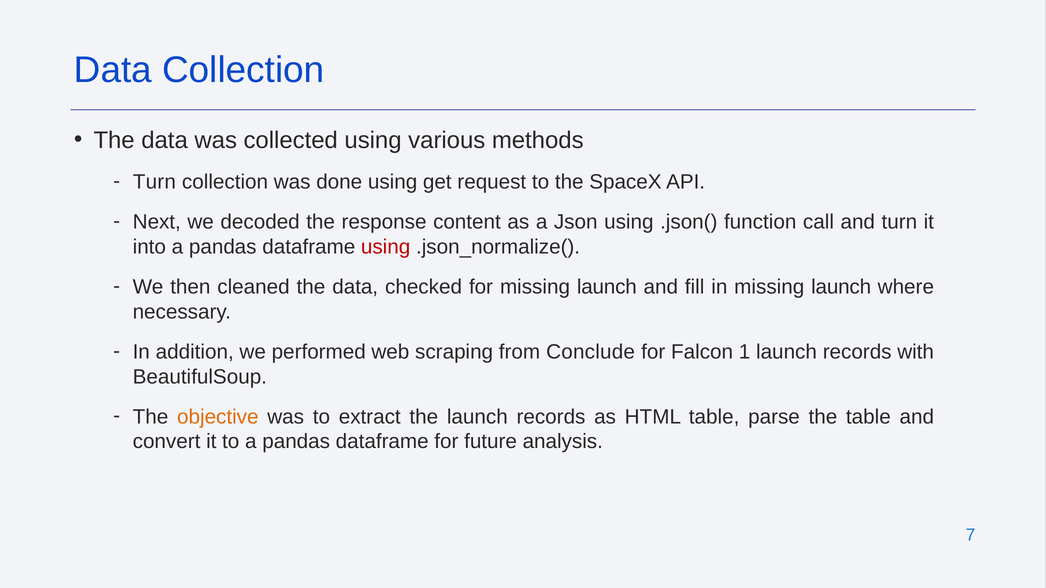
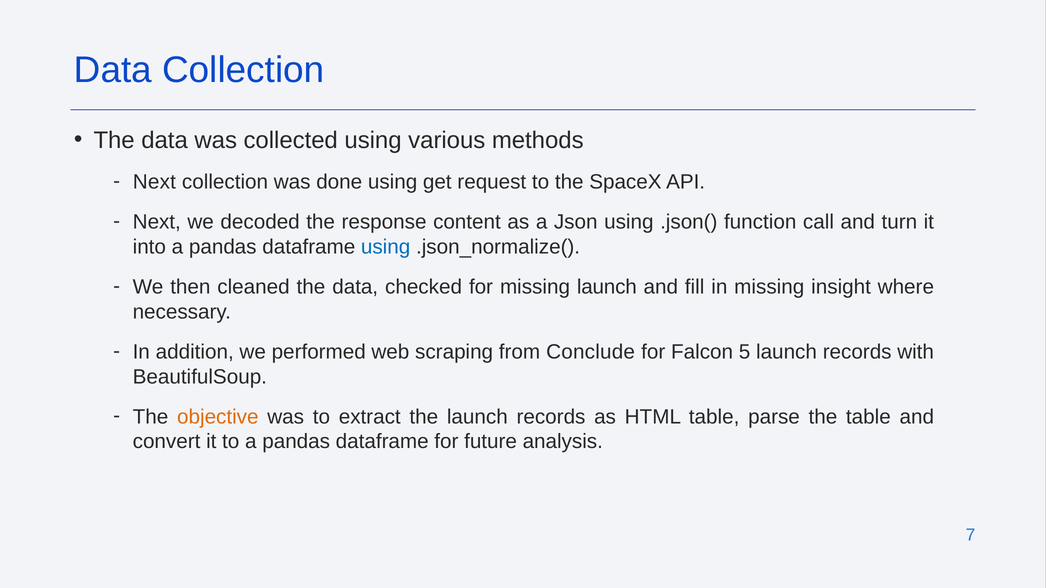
Turn at (154, 182): Turn -> Next
using at (386, 247) colour: red -> blue
in missing launch: launch -> insight
1: 1 -> 5
